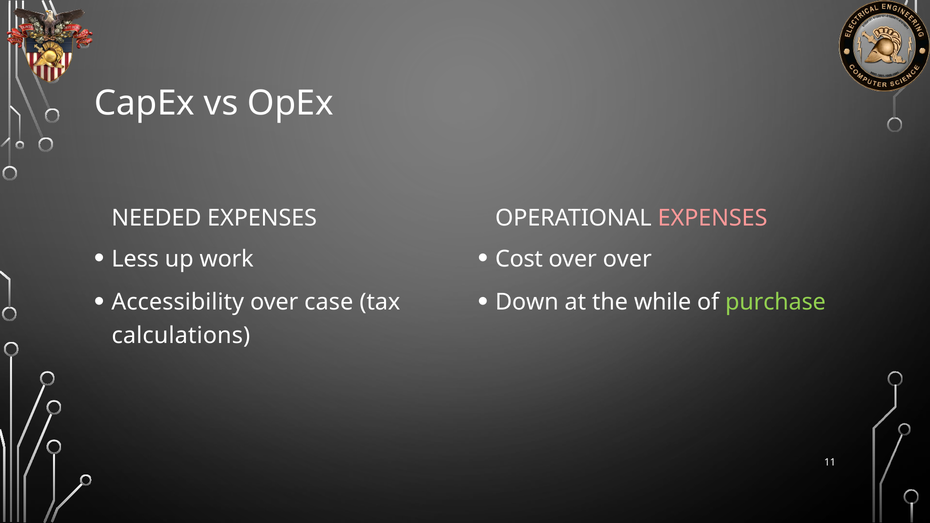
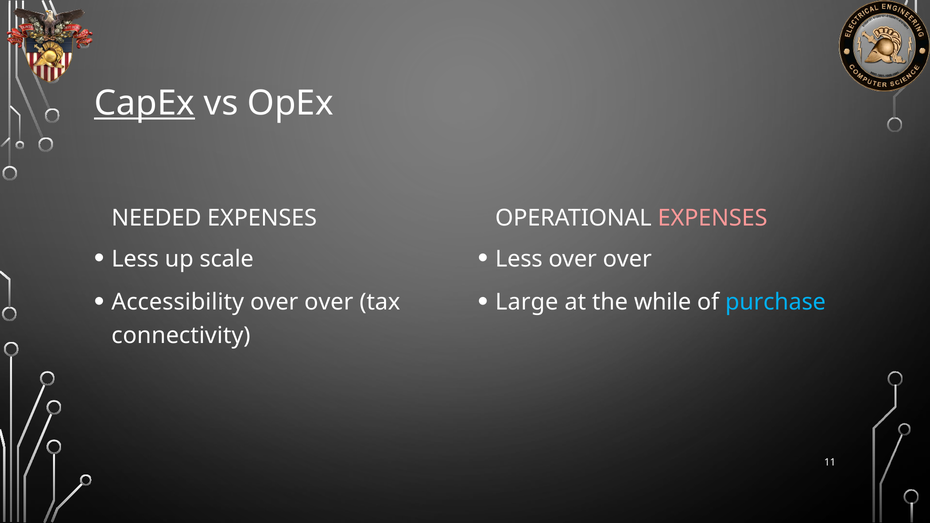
CapEx underline: none -> present
work: work -> scale
Cost at (519, 259): Cost -> Less
case at (329, 302): case -> over
Down: Down -> Large
purchase colour: light green -> light blue
calculations: calculations -> connectivity
